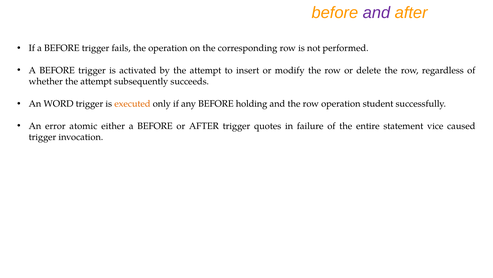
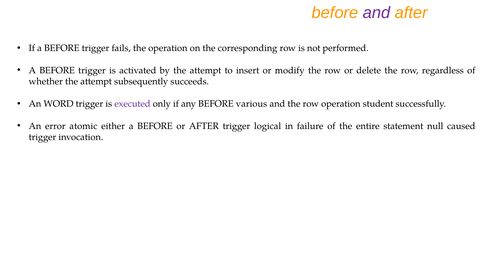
executed colour: orange -> purple
holding: holding -> various
quotes: quotes -> logical
vice: vice -> null
